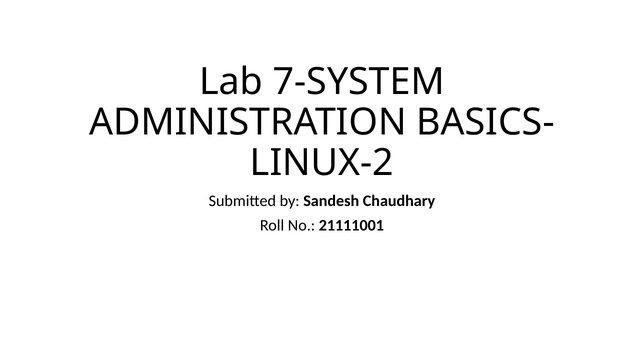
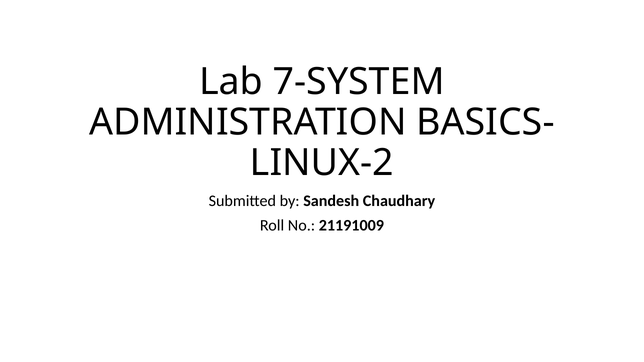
21111001: 21111001 -> 21191009
